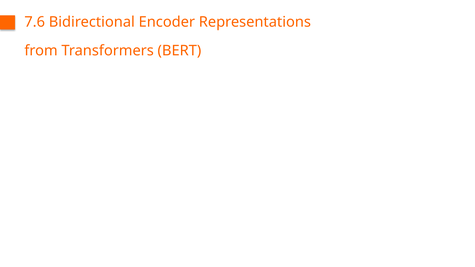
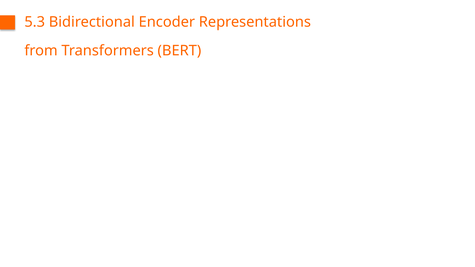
7.6: 7.6 -> 5.3
